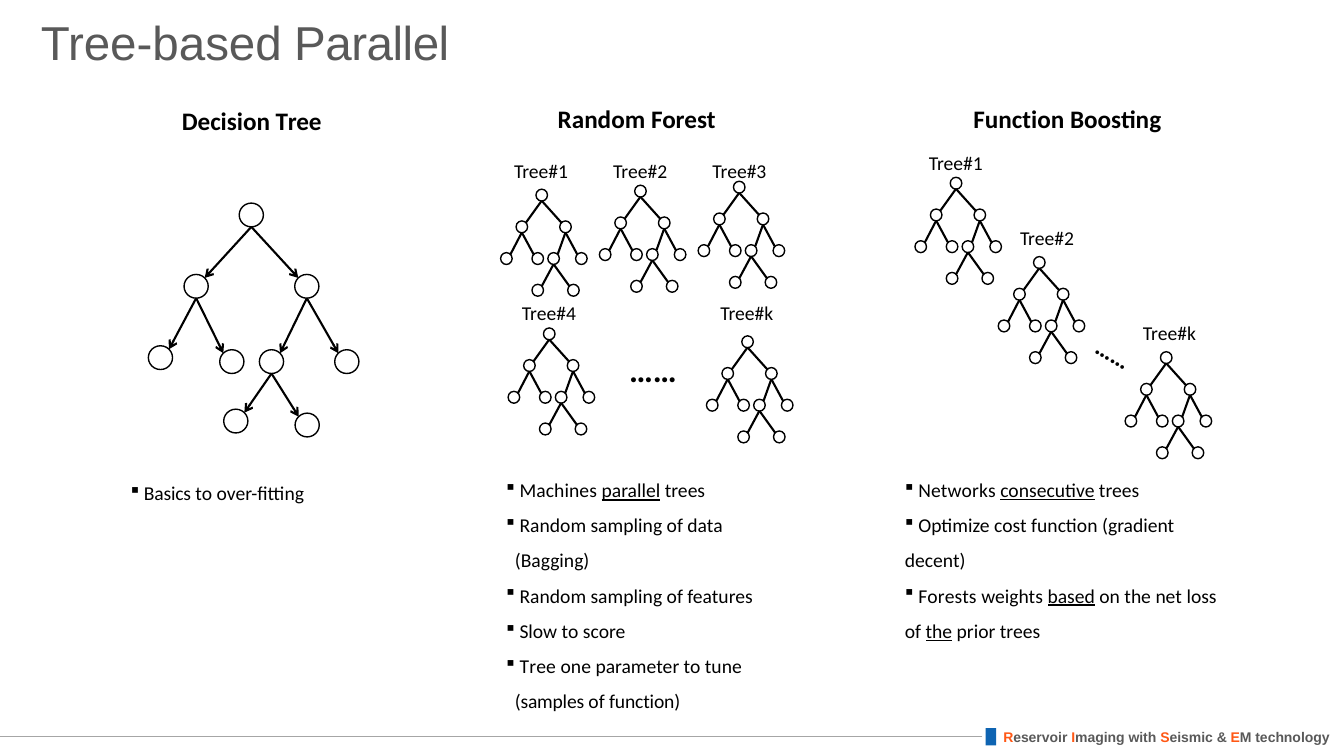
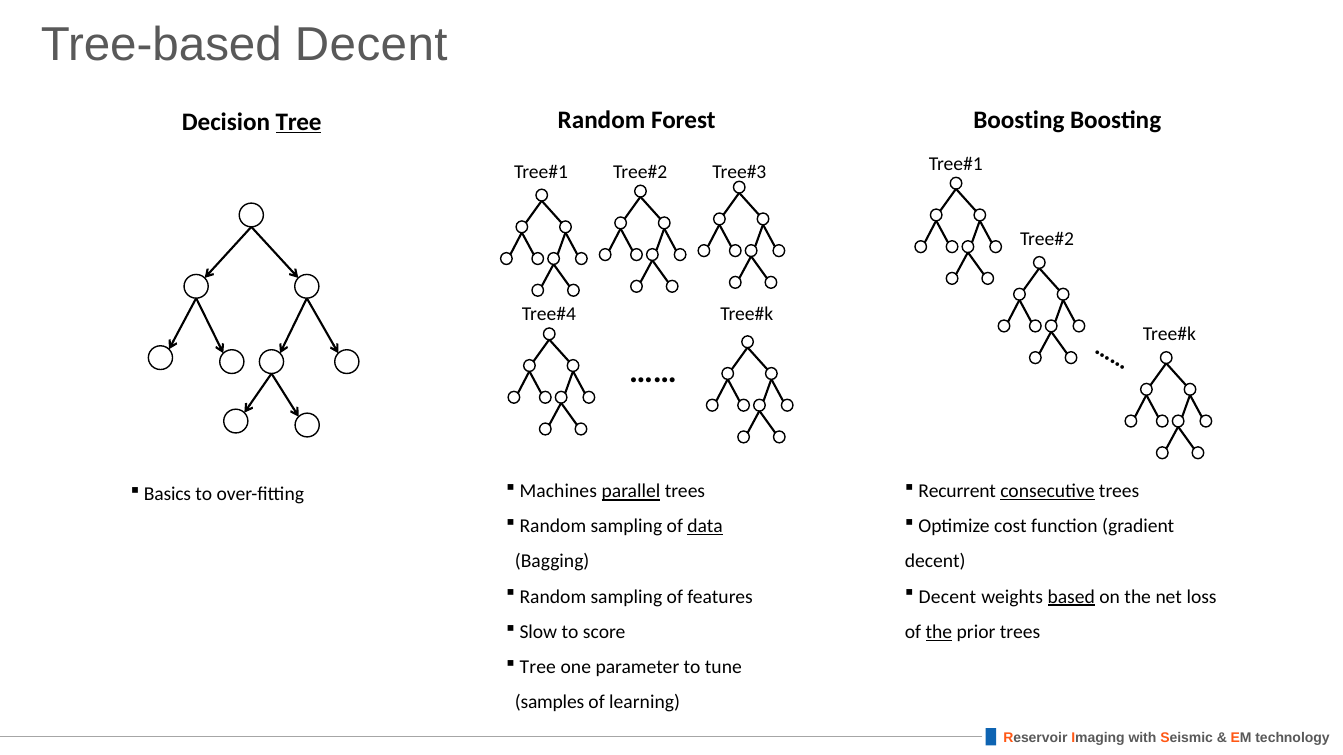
Tree-based Parallel: Parallel -> Decent
Tree at (299, 122) underline: none -> present
Forest Function: Function -> Boosting
Networks: Networks -> Recurrent
data underline: none -> present
Forests at (947, 597): Forests -> Decent
of function: function -> learning
